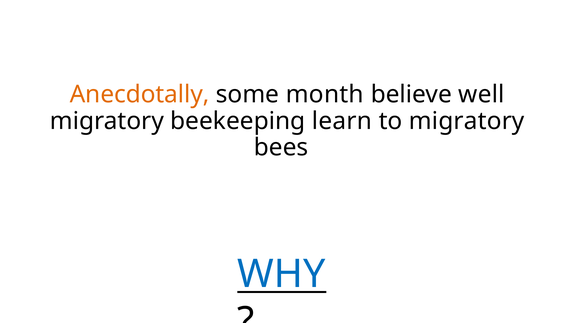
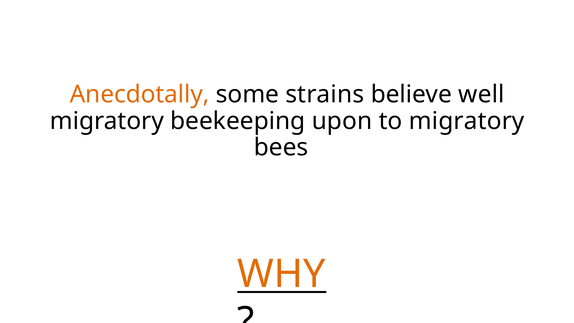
month: month -> strains
learn: learn -> upon
WHY colour: blue -> orange
